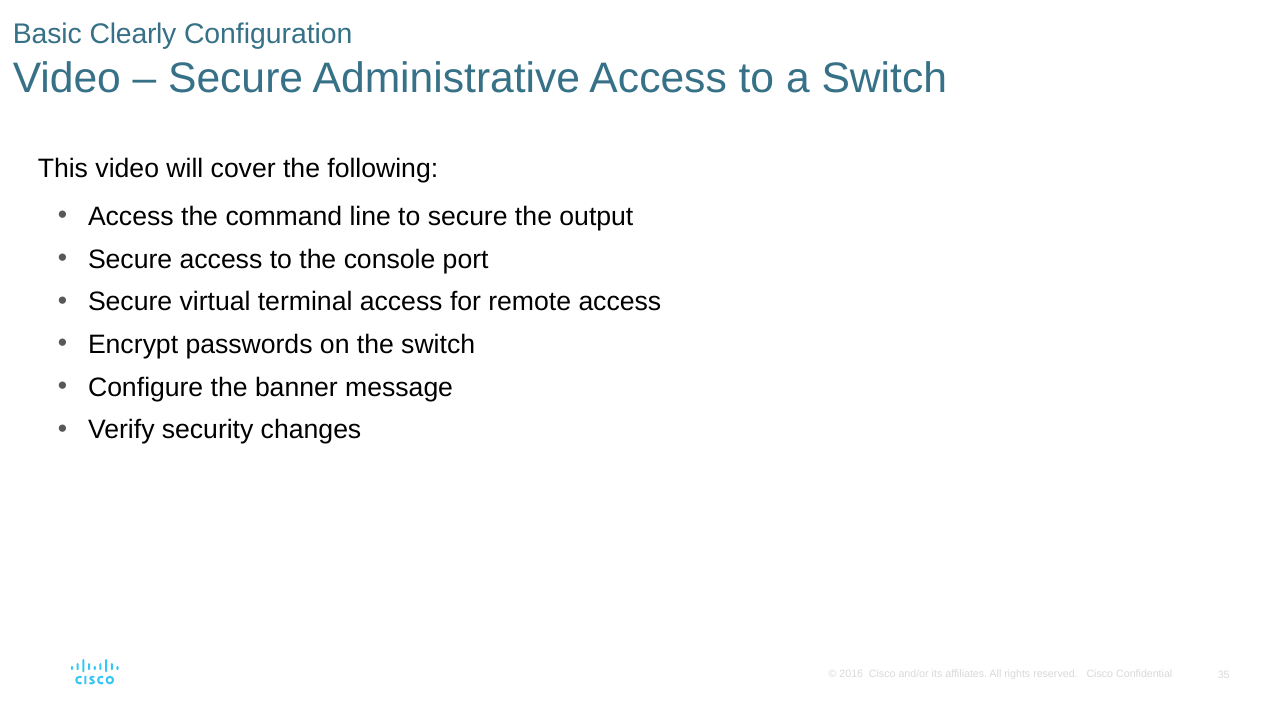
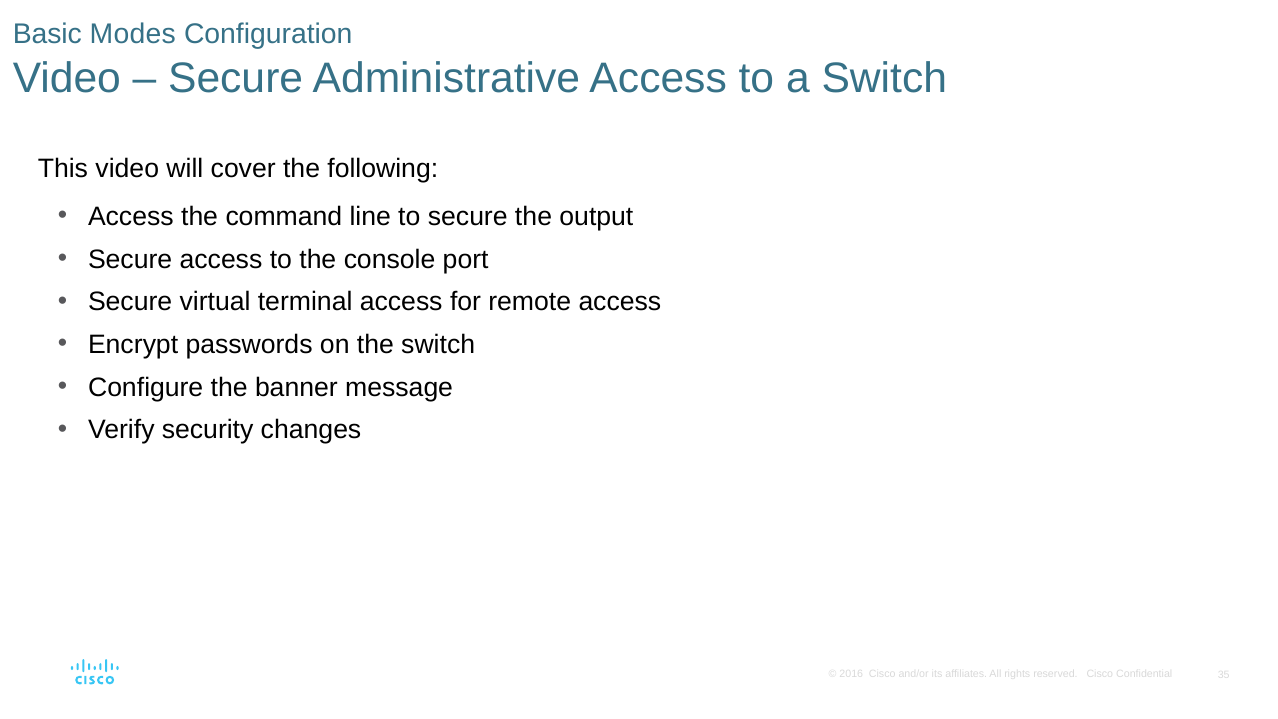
Clearly: Clearly -> Modes
